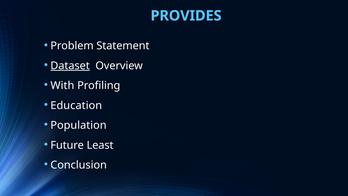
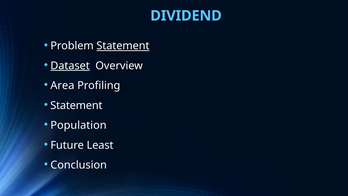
PROVIDES: PROVIDES -> DIVIDEND
Statement at (123, 46) underline: none -> present
With: With -> Area
Education at (76, 105): Education -> Statement
